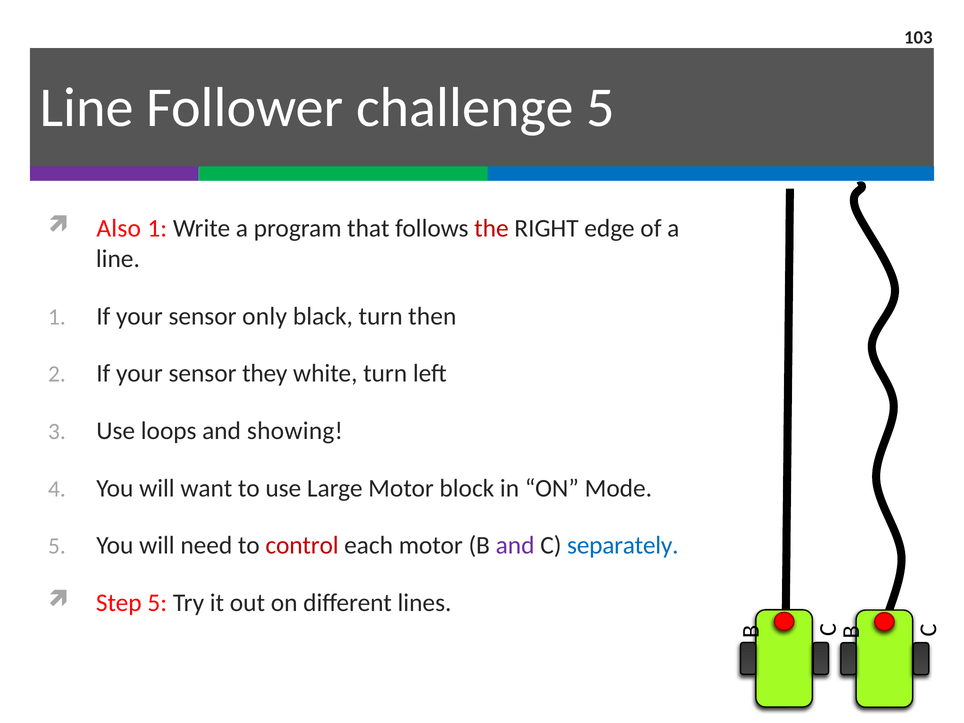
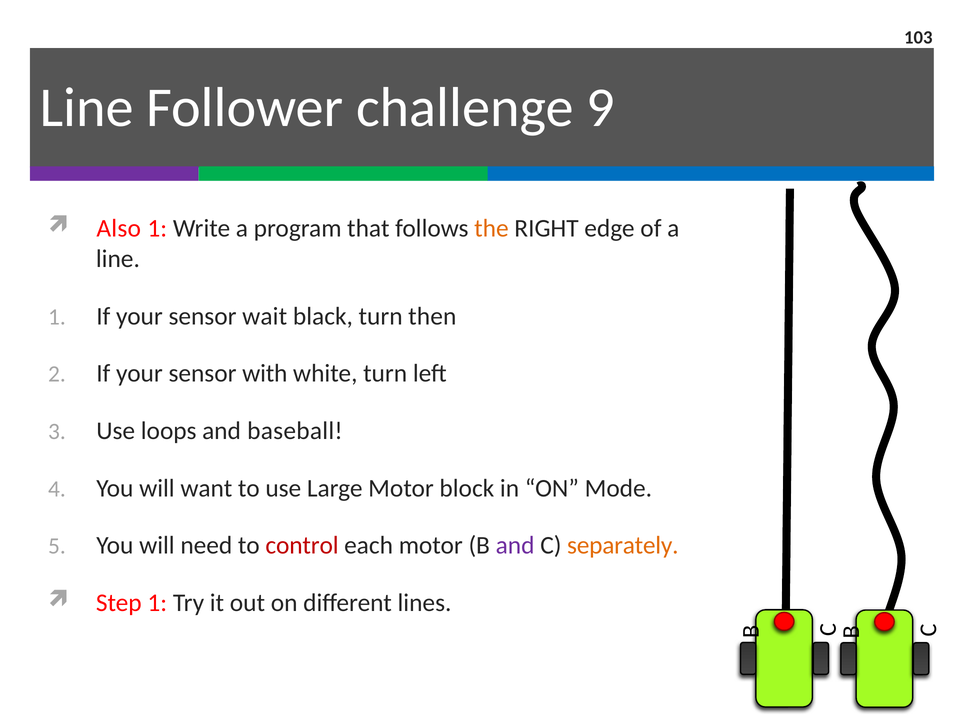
challenge 5: 5 -> 9
the colour: red -> orange
only: only -> wait
they: they -> with
showing: showing -> baseball
separately colour: blue -> orange
Step 5: 5 -> 1
